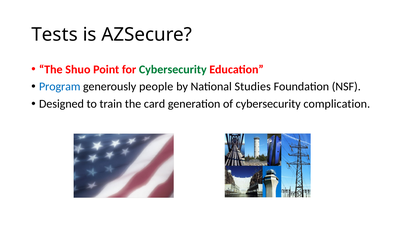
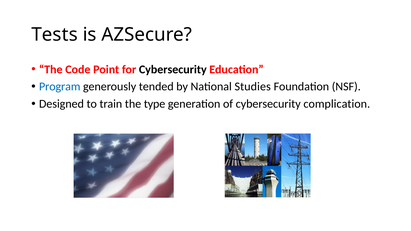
Shuo: Shuo -> Code
Cybersecurity at (173, 69) colour: green -> black
people: people -> tended
card: card -> type
